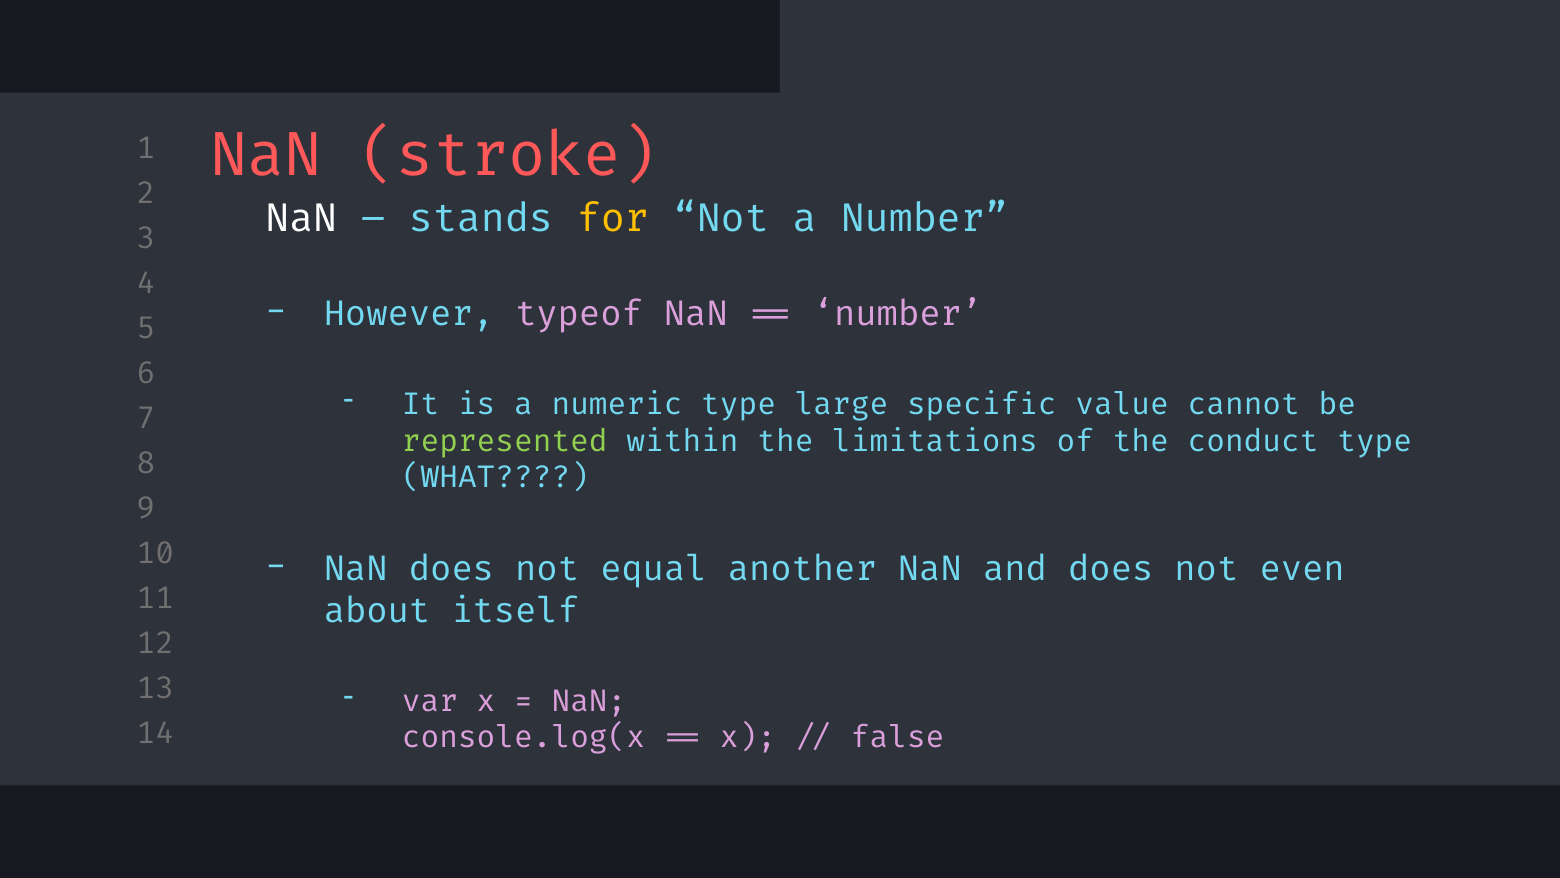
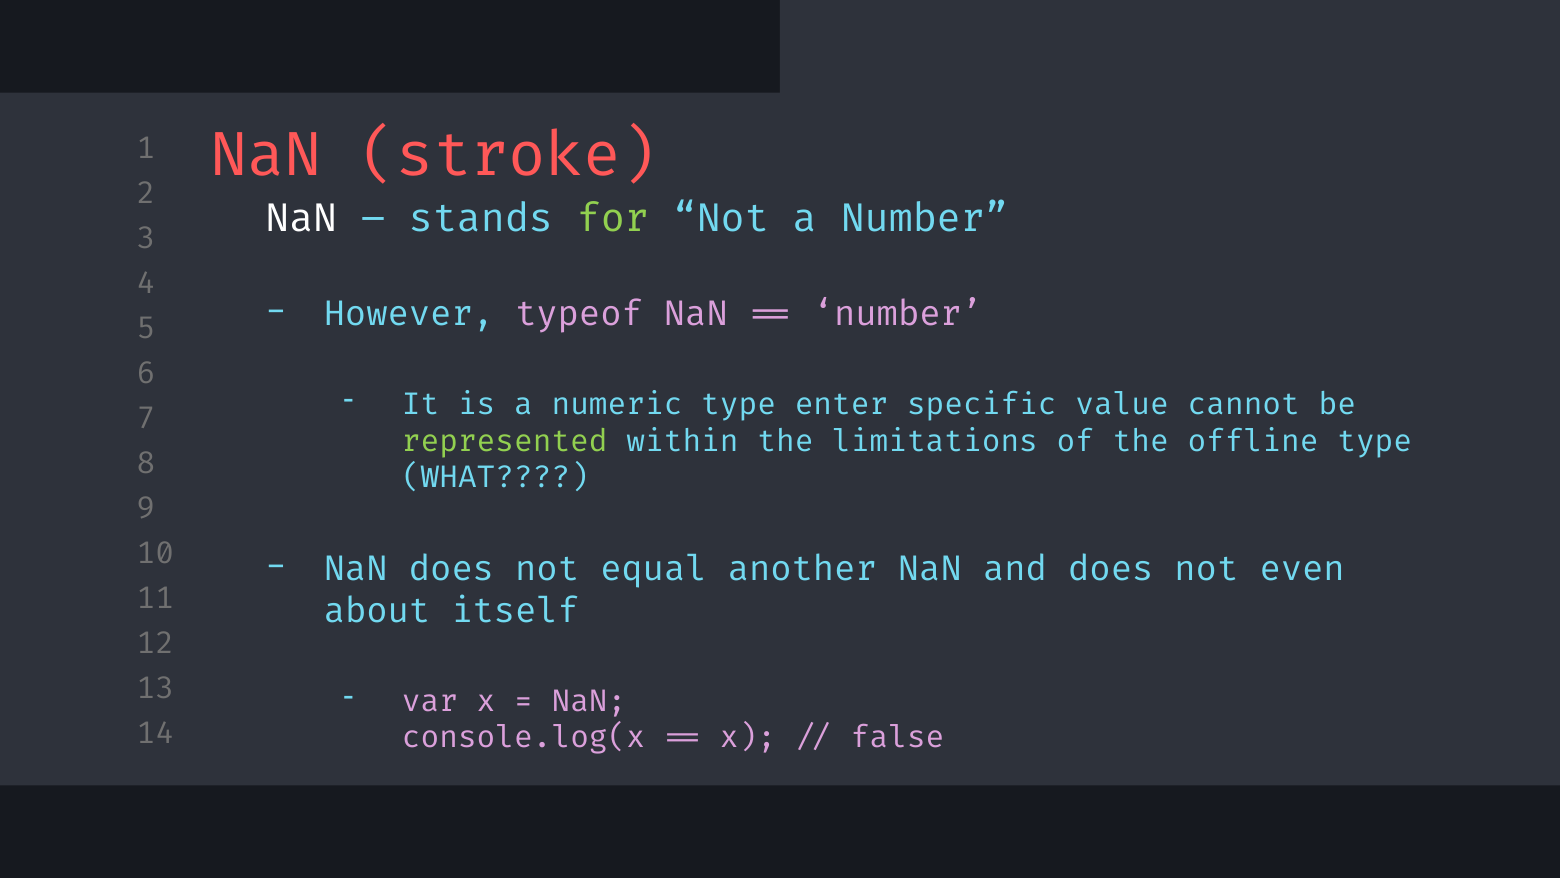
for colour: yellow -> light green
large: large -> enter
conduct: conduct -> offline
